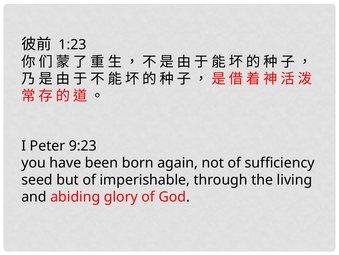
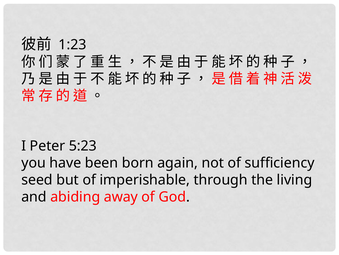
9:23: 9:23 -> 5:23
glory: glory -> away
